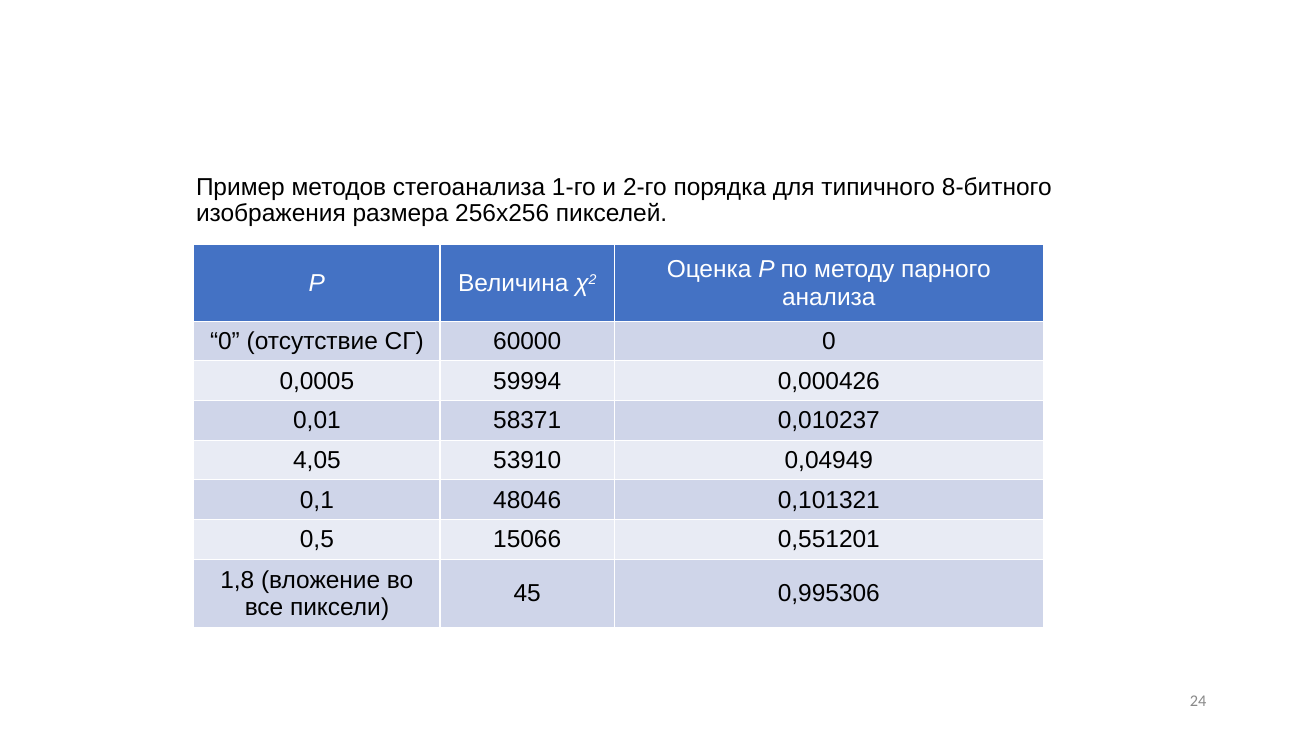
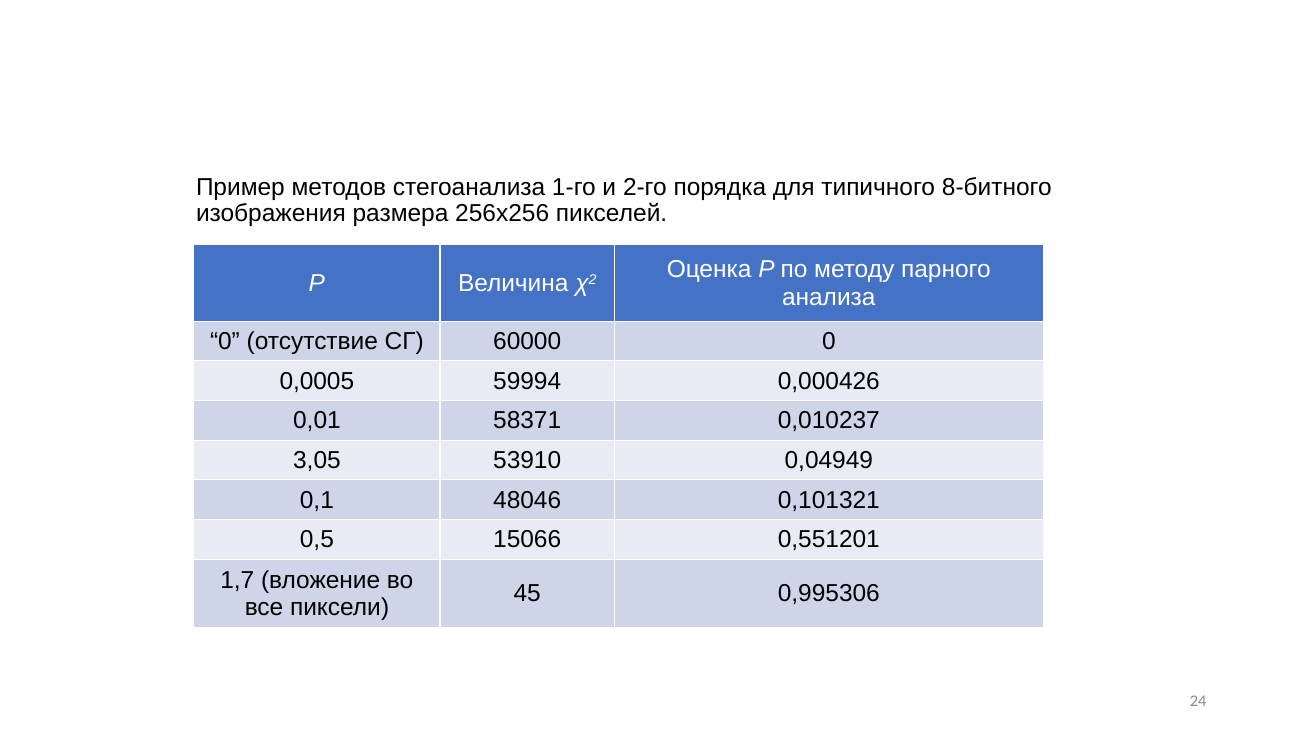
4,05: 4,05 -> 3,05
1,8: 1,8 -> 1,7
